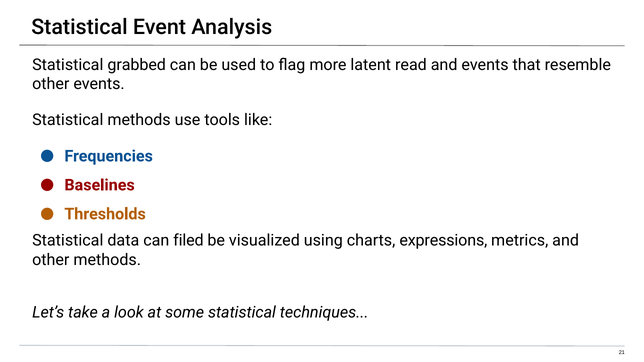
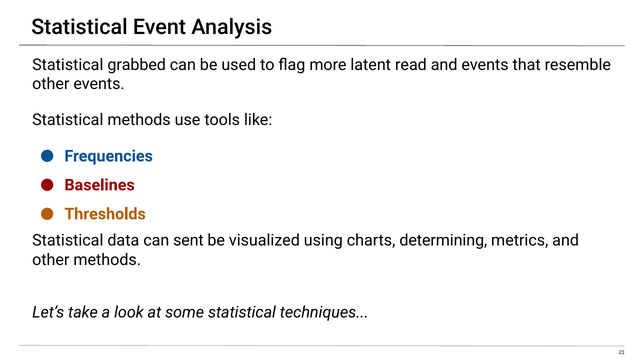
filed: filed -> sent
expressions: expressions -> determining
